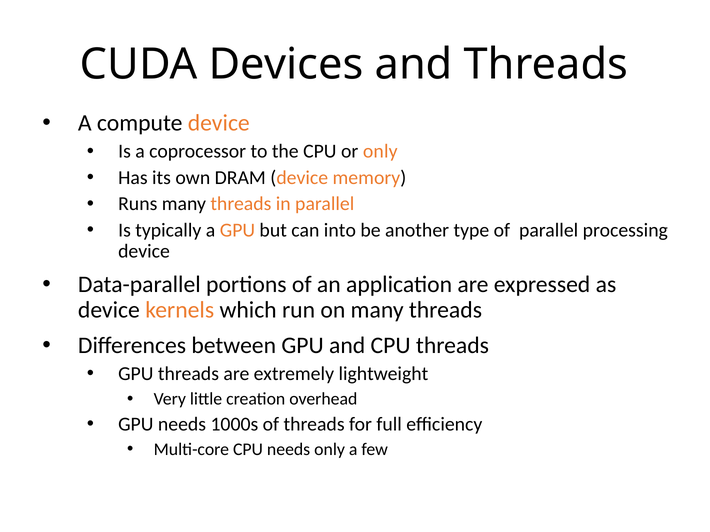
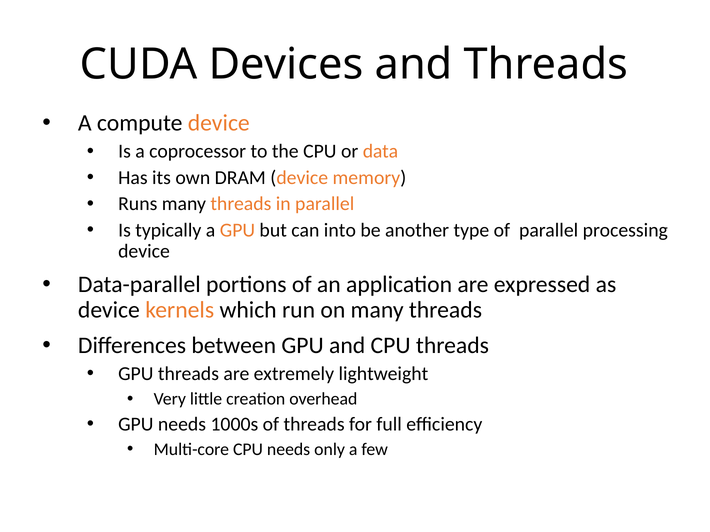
or only: only -> data
